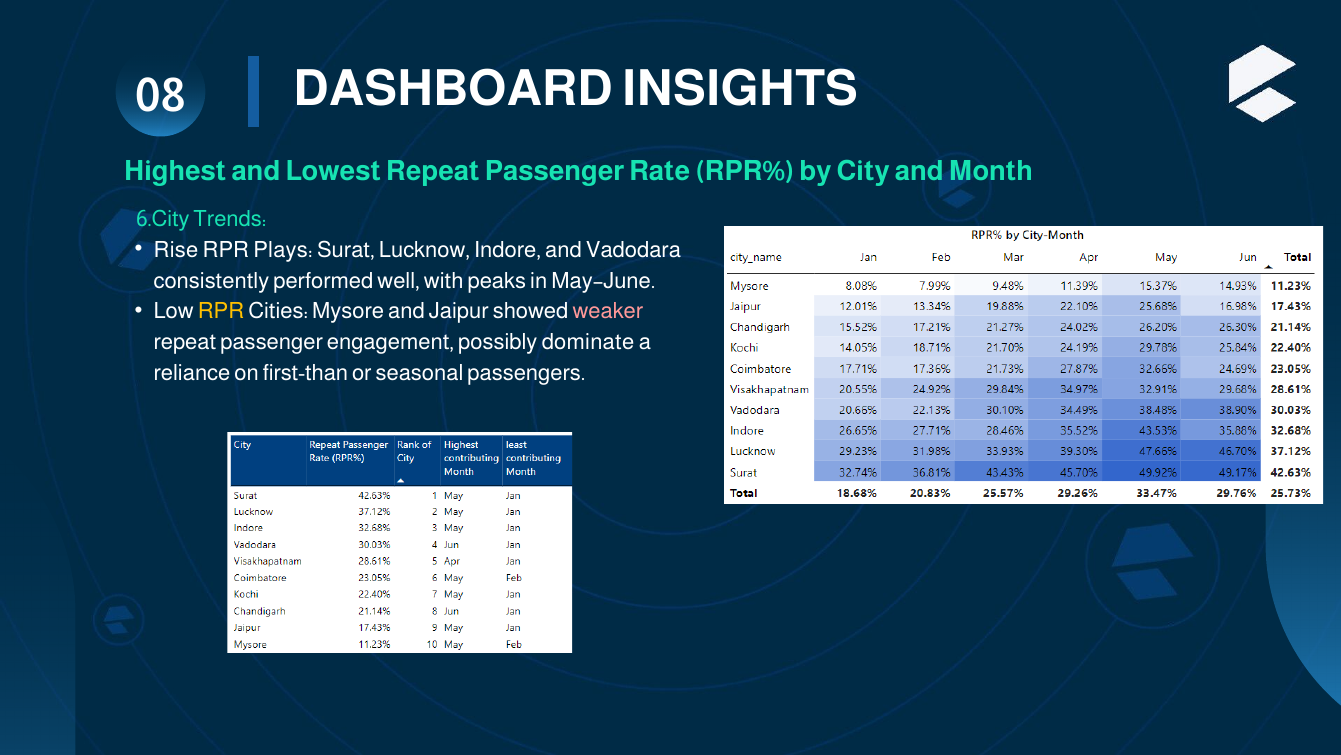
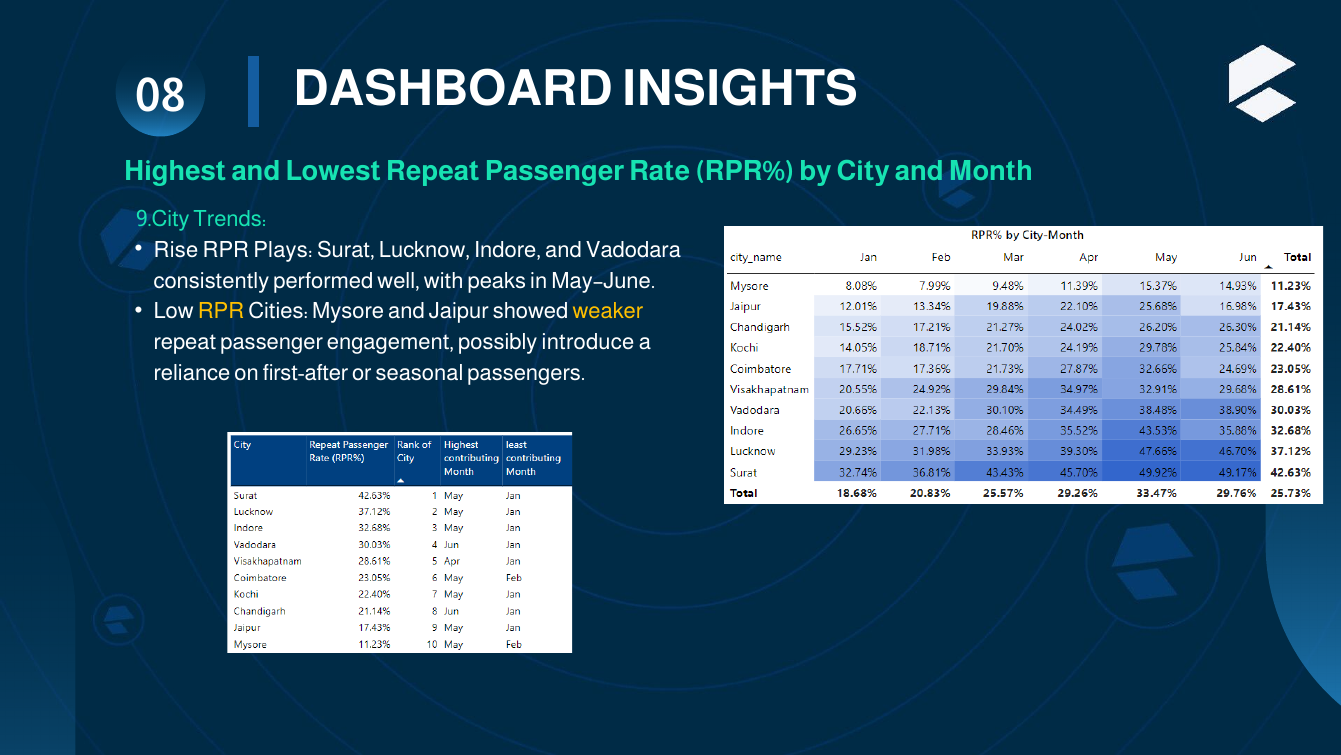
6.City: 6.City -> 9.City
weaker colour: pink -> yellow
dominate: dominate -> introduce
first-than: first-than -> first-after
